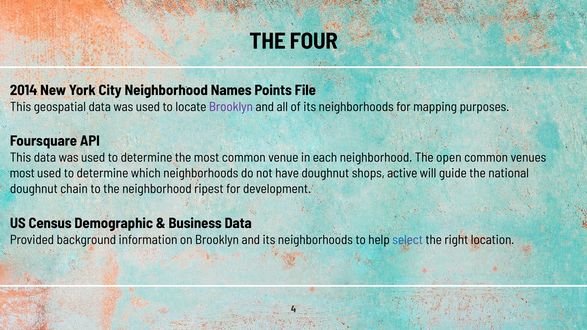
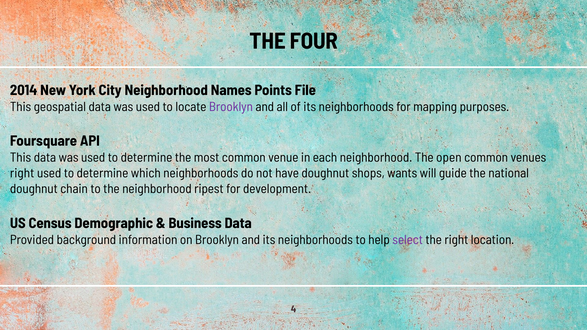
most at (22, 173): most -> right
active: active -> wants
select colour: blue -> purple
